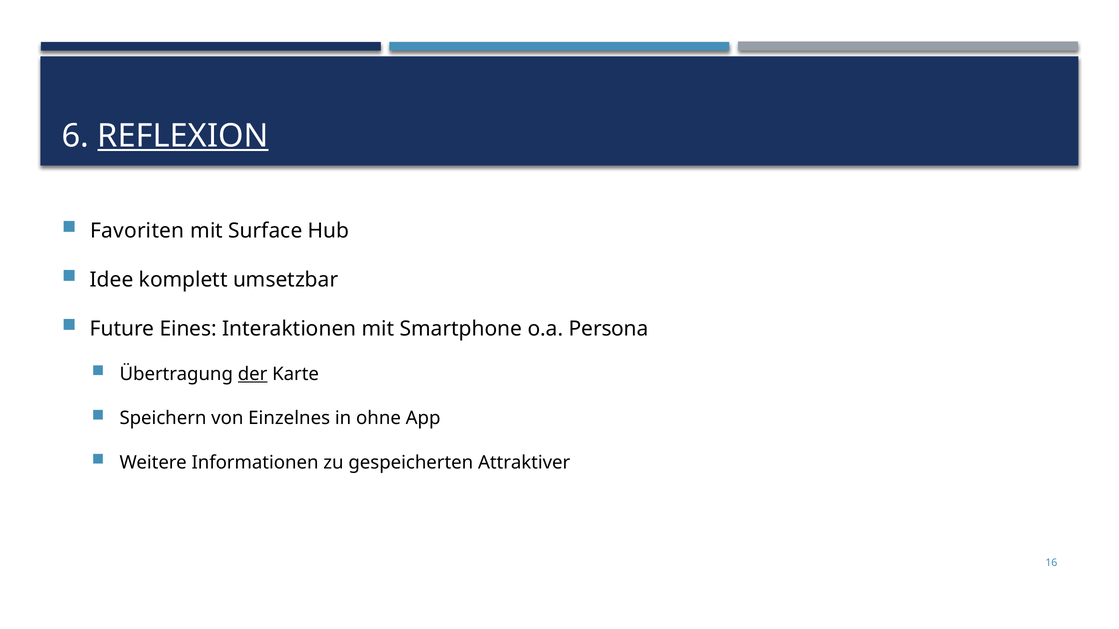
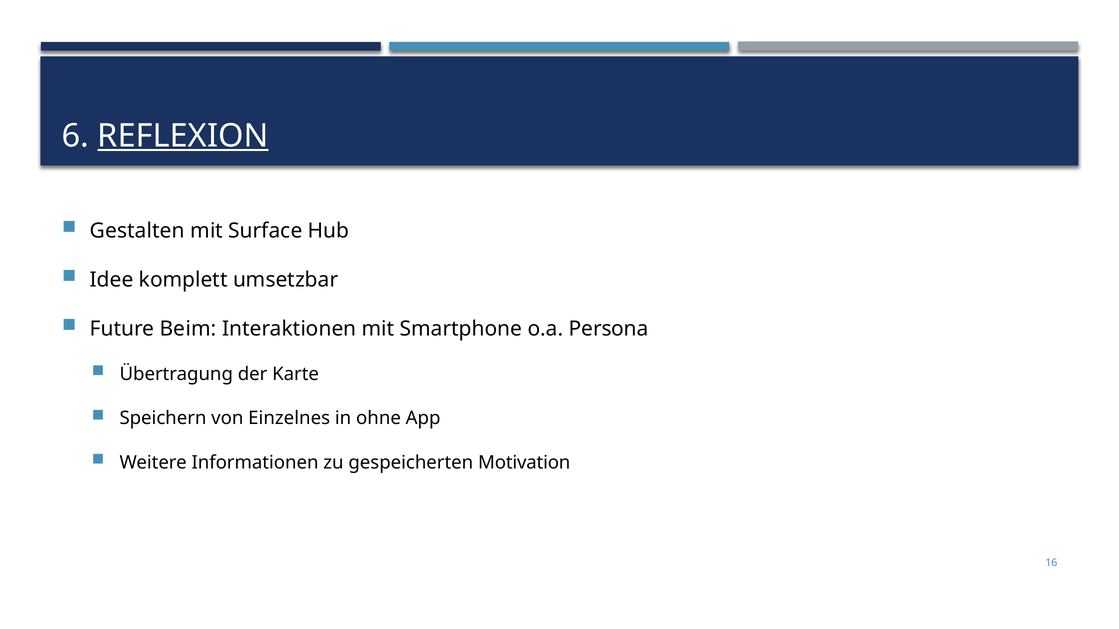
Favoriten: Favoriten -> Gestalten
Eines: Eines -> Beim
der underline: present -> none
Attraktiver: Attraktiver -> Motivation
